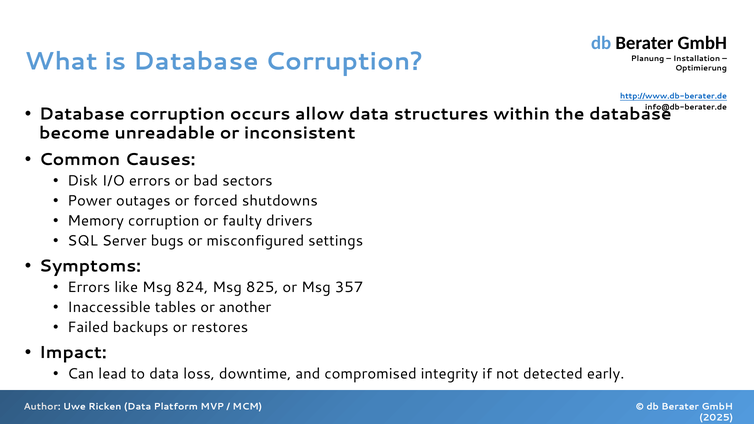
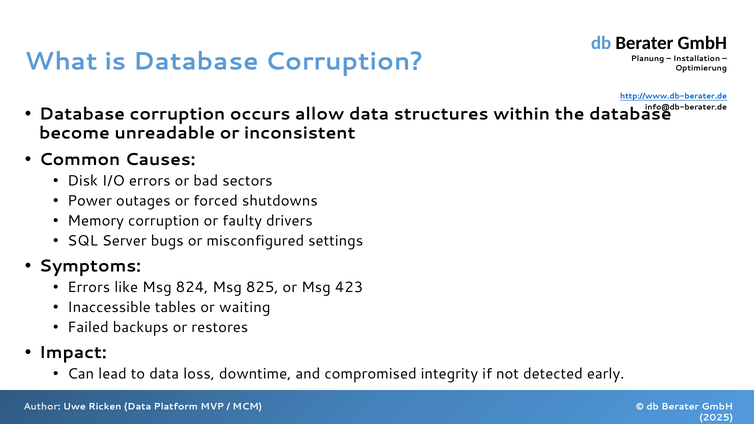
357: 357 -> 423
another: another -> waiting
